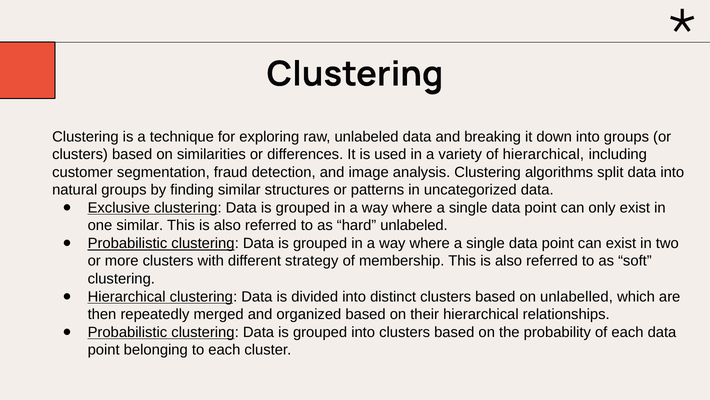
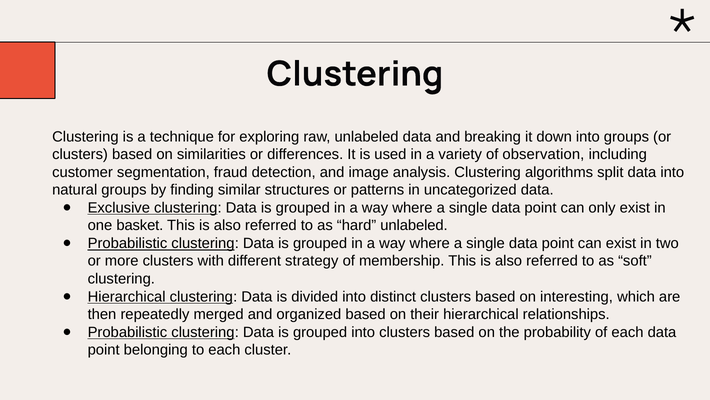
of hierarchical: hierarchical -> observation
one similar: similar -> basket
unlabelled: unlabelled -> interesting
